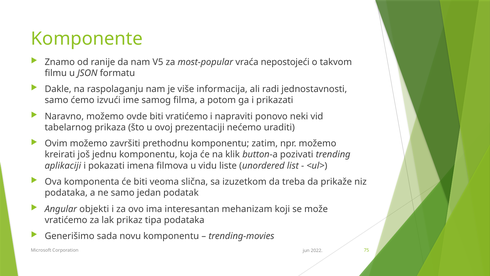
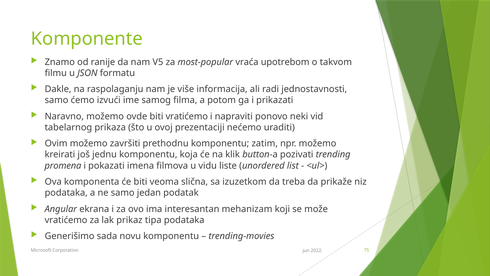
nepostojeći: nepostojeći -> upotrebom
aplikaciji: aplikaciji -> promena
objekti: objekti -> ekrana
